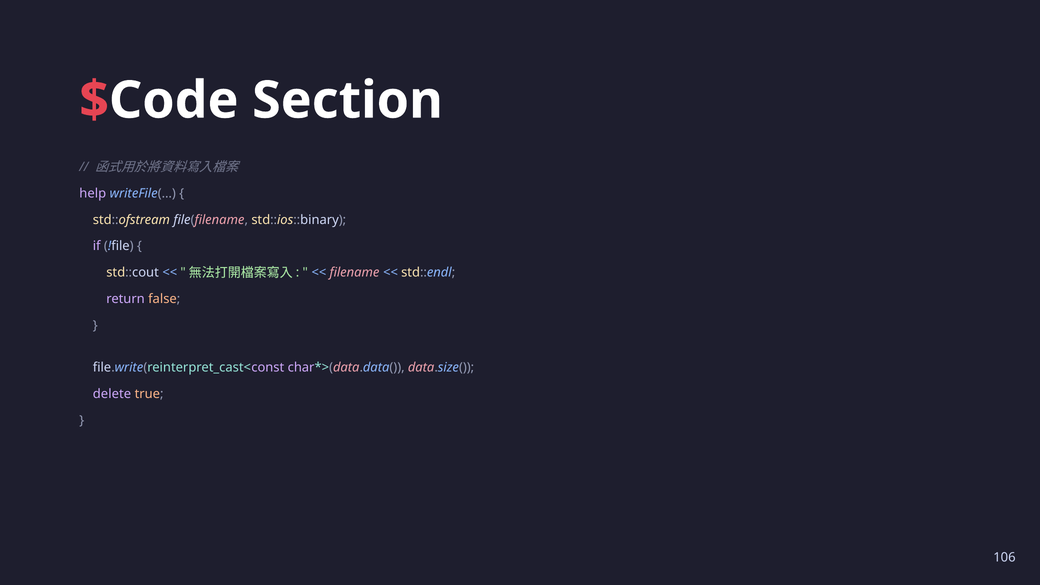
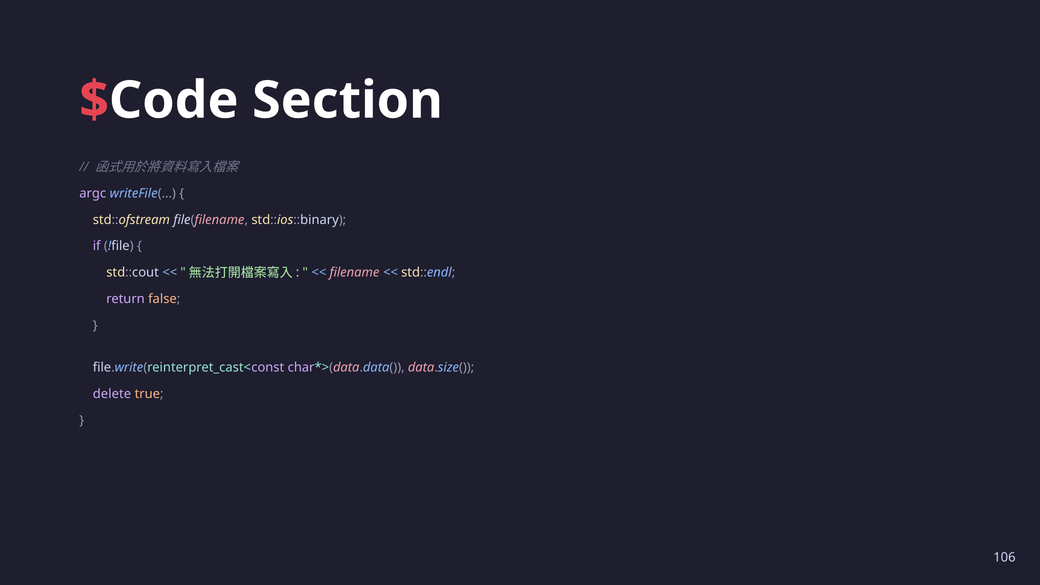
help: help -> argc
